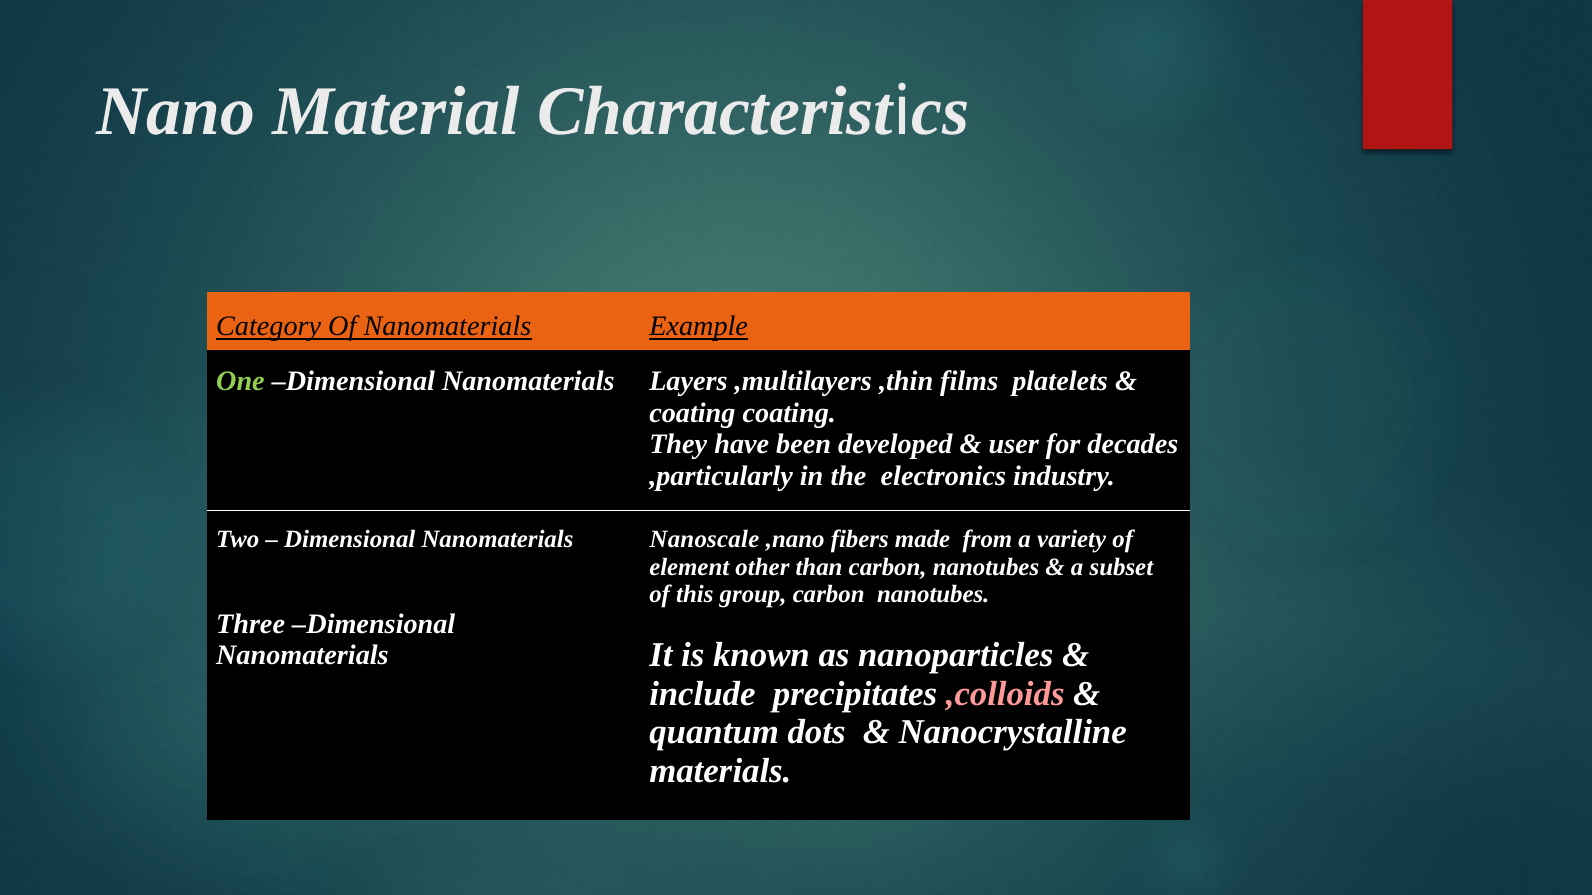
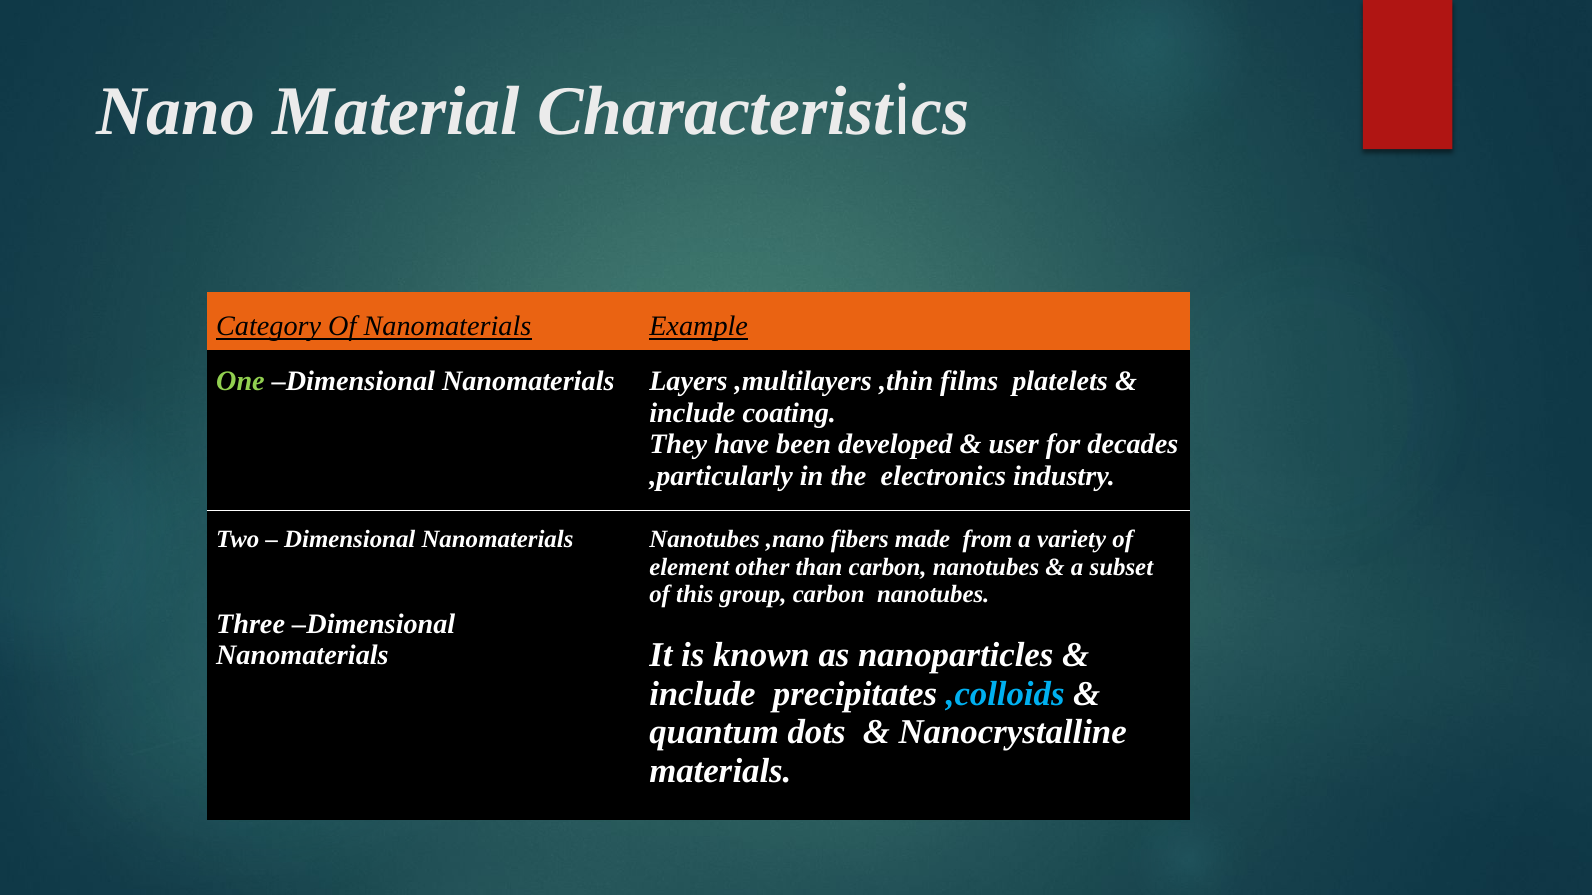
coating at (692, 413): coating -> include
Nanoscale at (704, 540): Nanoscale -> Nanotubes
,colloids colour: pink -> light blue
